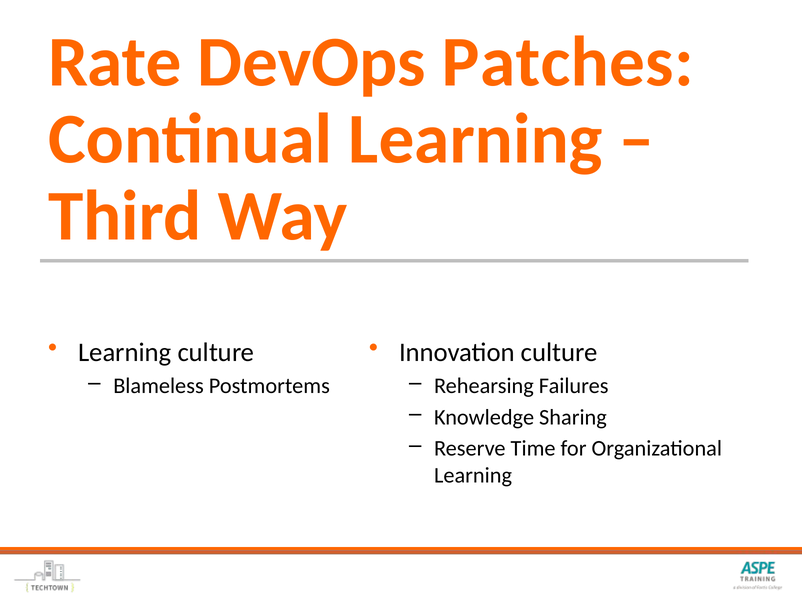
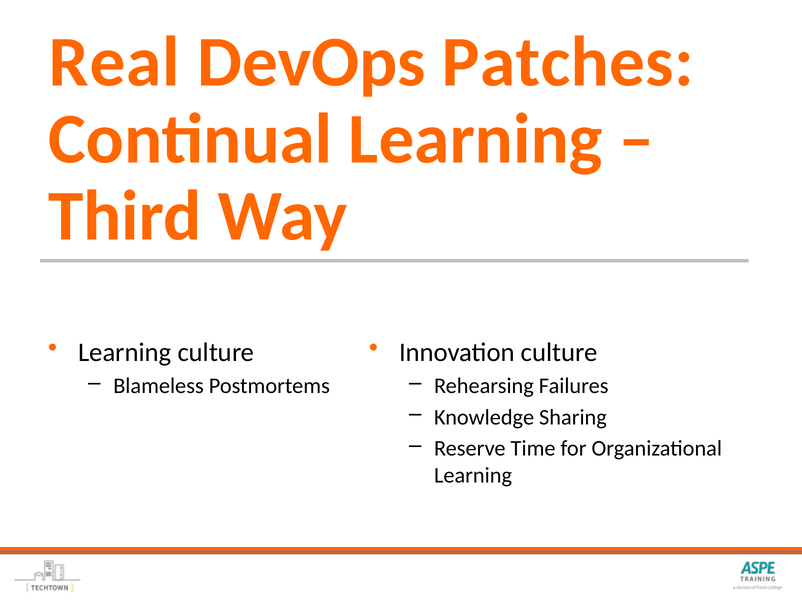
Rate: Rate -> Real
